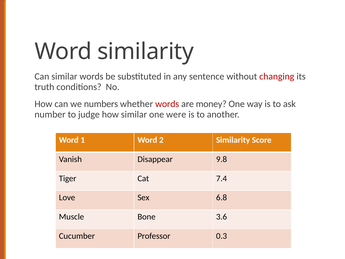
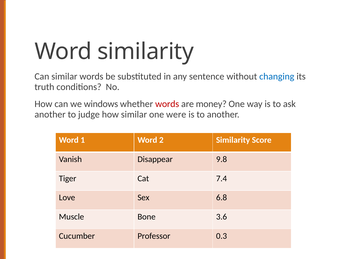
changing colour: red -> blue
numbers: numbers -> windows
number at (50, 114): number -> another
